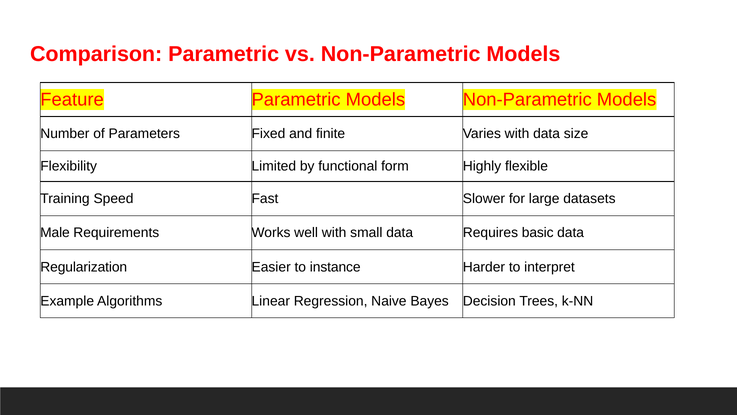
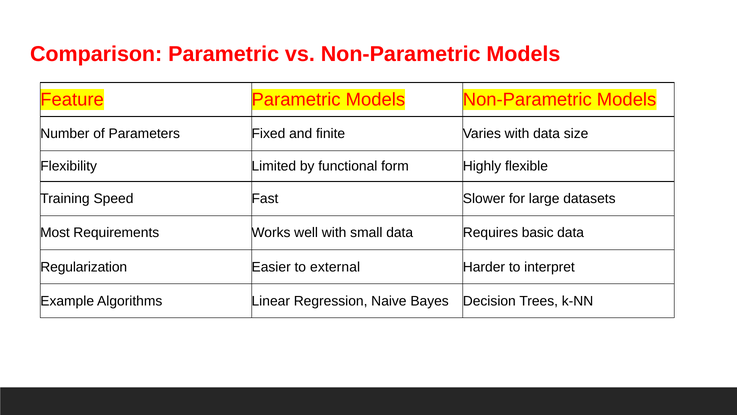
Male: Male -> Most
instance: instance -> external
